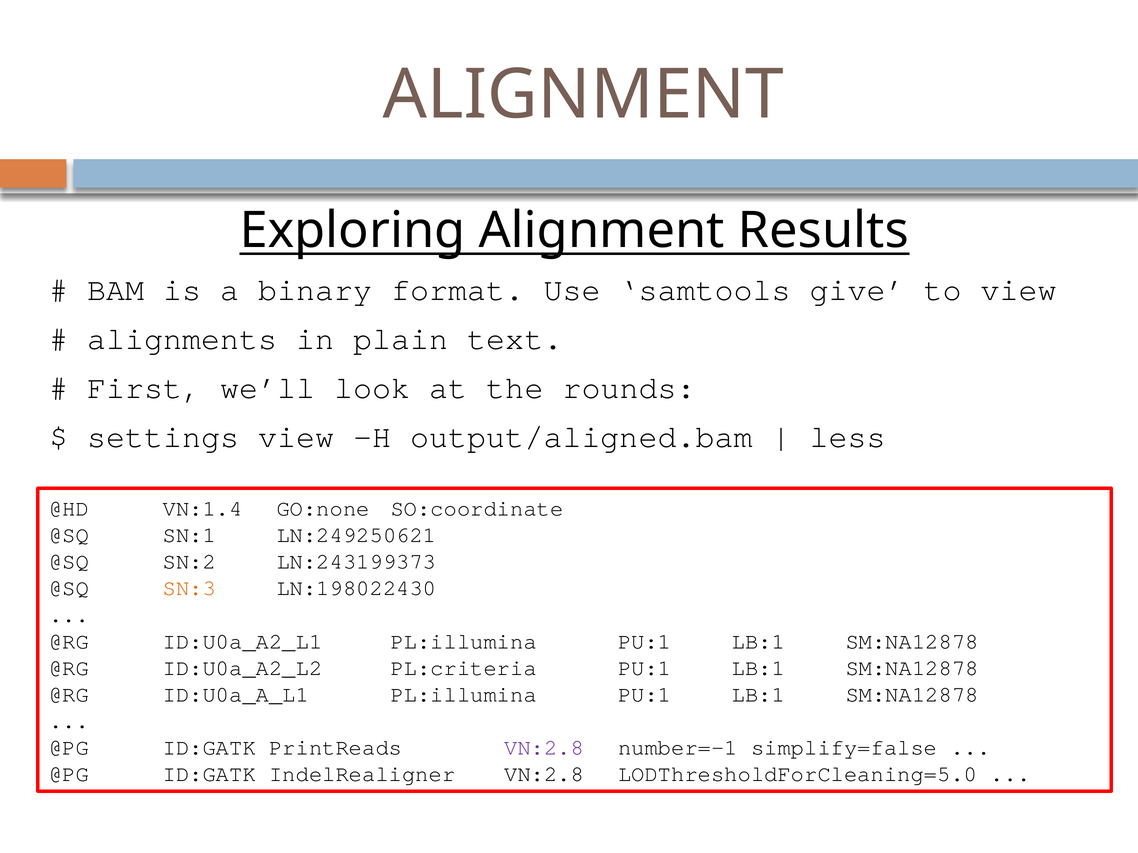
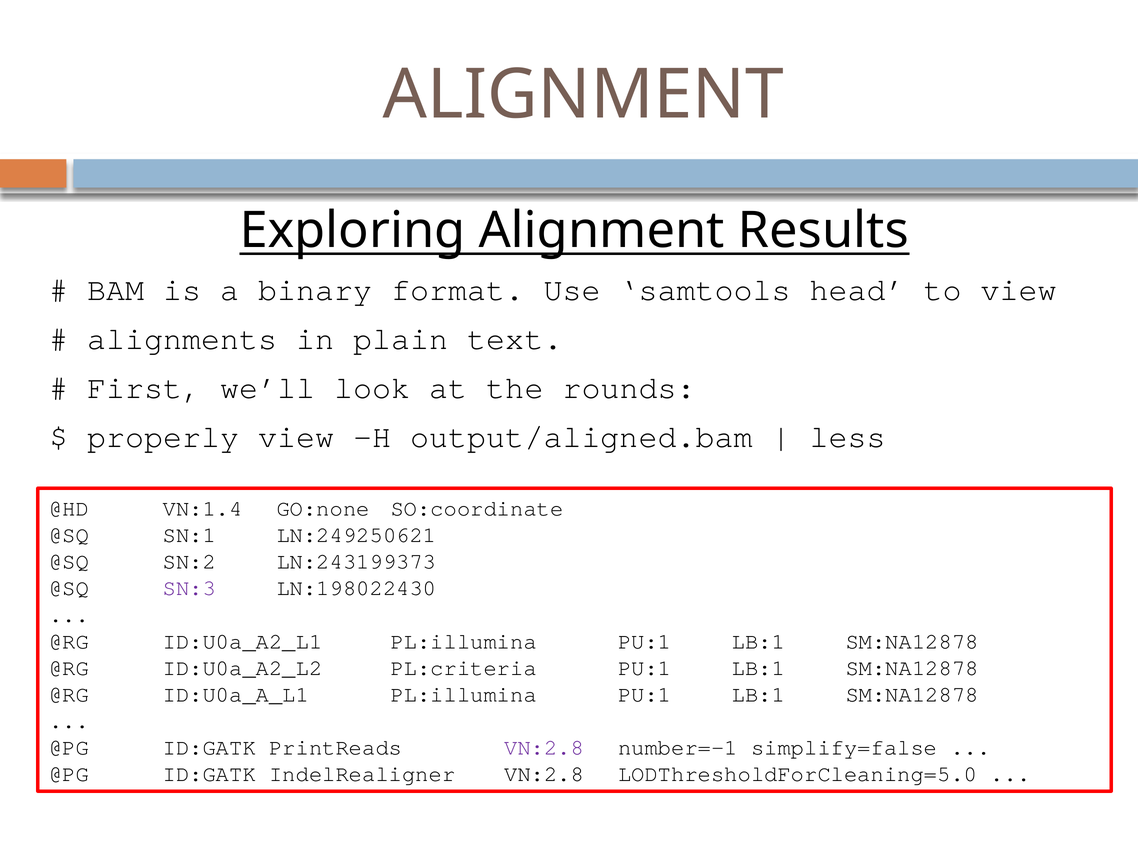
give: give -> head
settings: settings -> properly
SN:3 colour: orange -> purple
